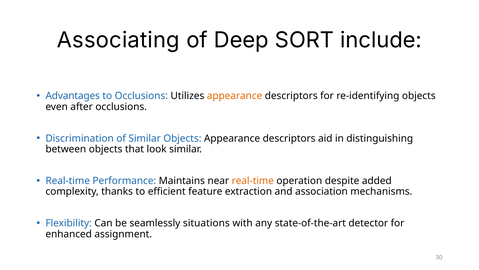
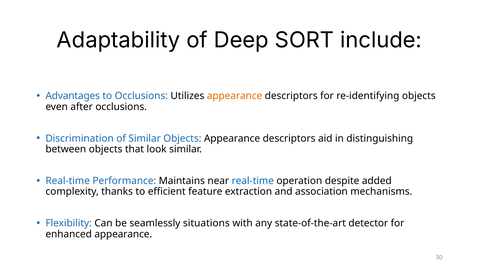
Associating: Associating -> Adaptability
real-time at (253, 180) colour: orange -> blue
enhanced assignment: assignment -> appearance
